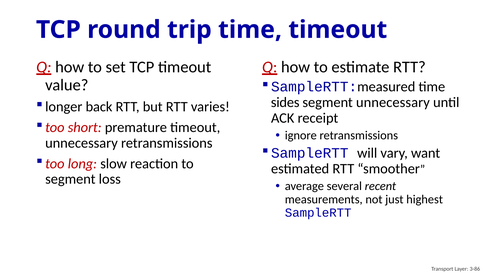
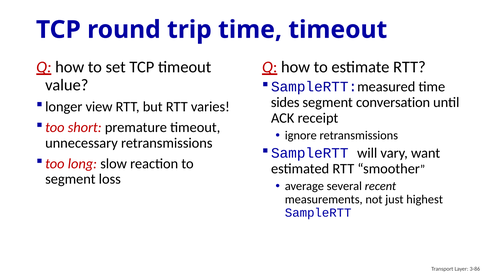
segment unnecessary: unnecessary -> conversation
back: back -> view
